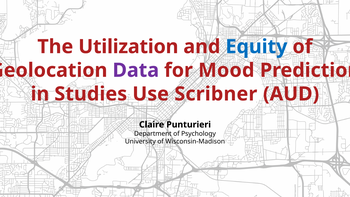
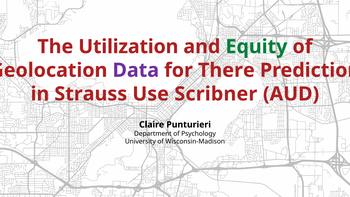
Equity colour: blue -> green
Mood: Mood -> There
Studies: Studies -> Strauss
